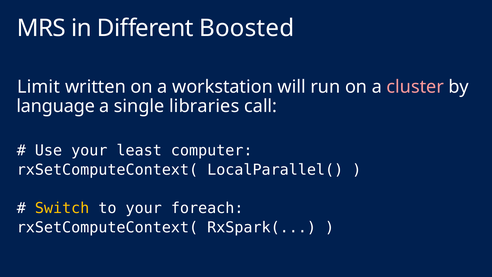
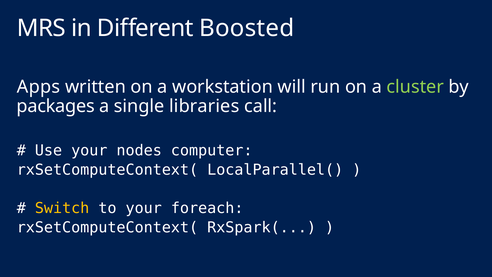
Limit: Limit -> Apps
cluster colour: pink -> light green
language: language -> packages
least: least -> nodes
